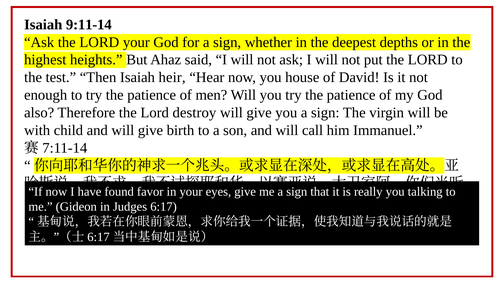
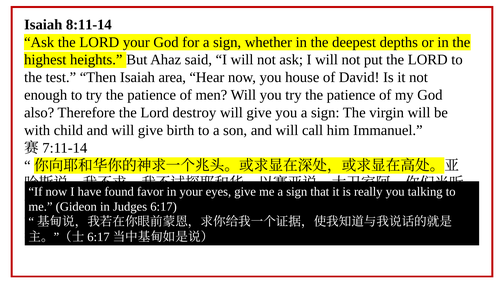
9:11-14: 9:11-14 -> 8:11-14
heir: heir -> area
